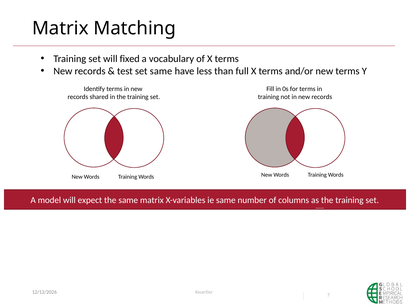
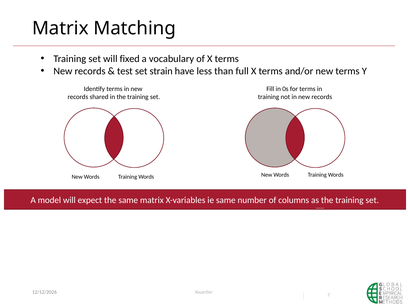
set same: same -> strain
